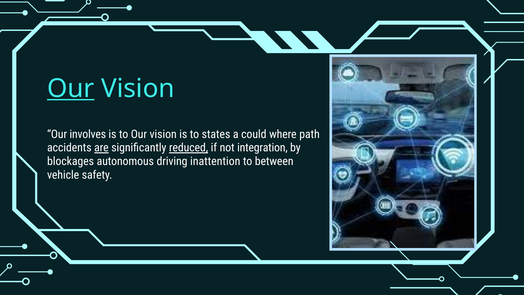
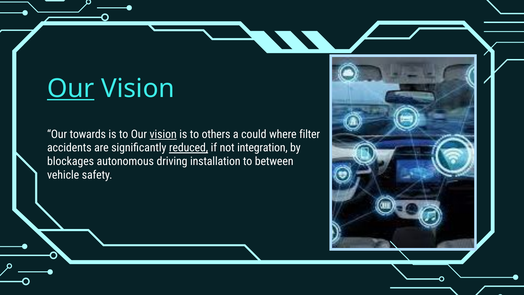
involves: involves -> towards
vision at (163, 134) underline: none -> present
states: states -> others
path: path -> filter
are underline: present -> none
inattention: inattention -> installation
